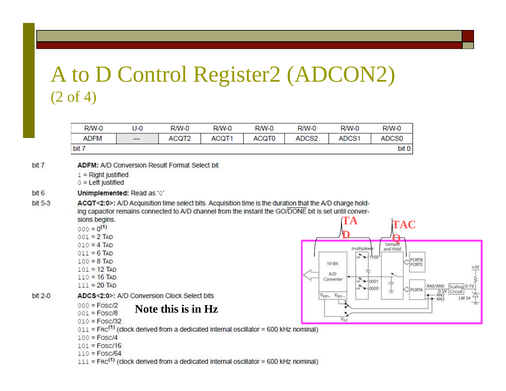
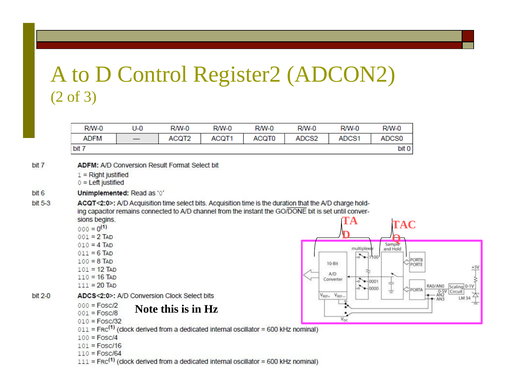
4: 4 -> 3
